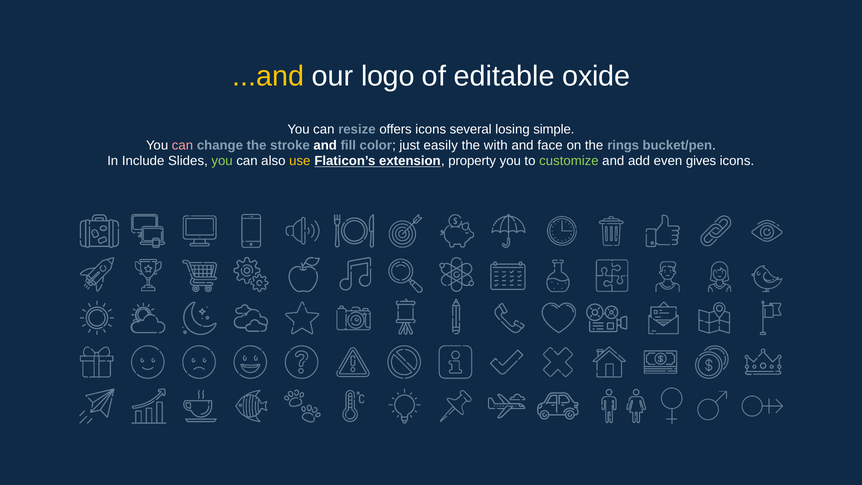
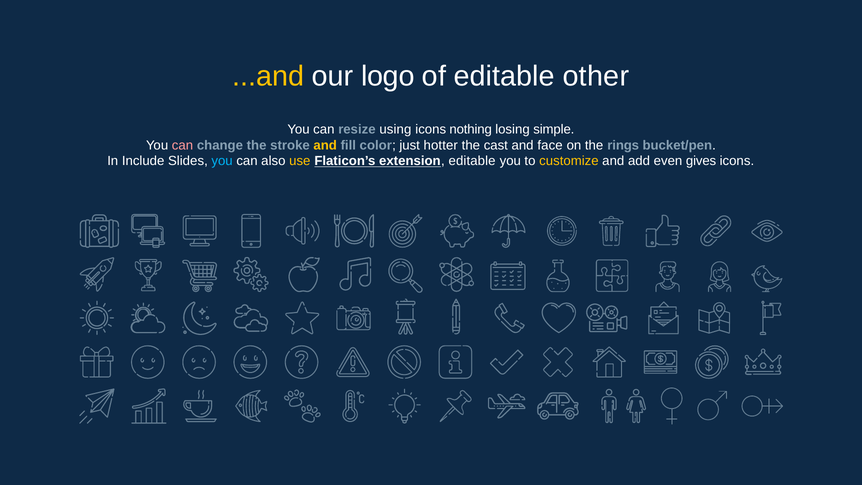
oxide: oxide -> other
offers: offers -> using
several: several -> nothing
and at (325, 145) colour: white -> yellow
easily: easily -> hotter
with: with -> cast
you at (222, 161) colour: light green -> light blue
extension property: property -> editable
customize colour: light green -> yellow
